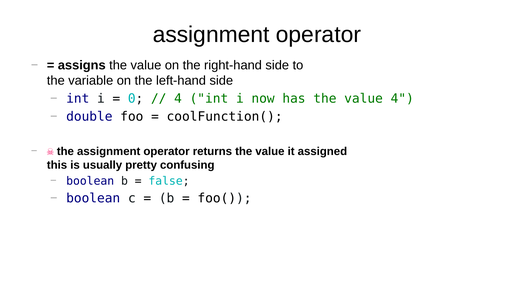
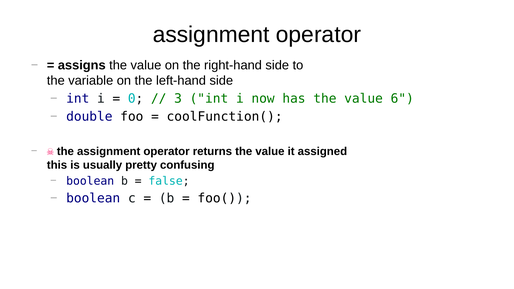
4 at (178, 99): 4 -> 3
value 4: 4 -> 6
